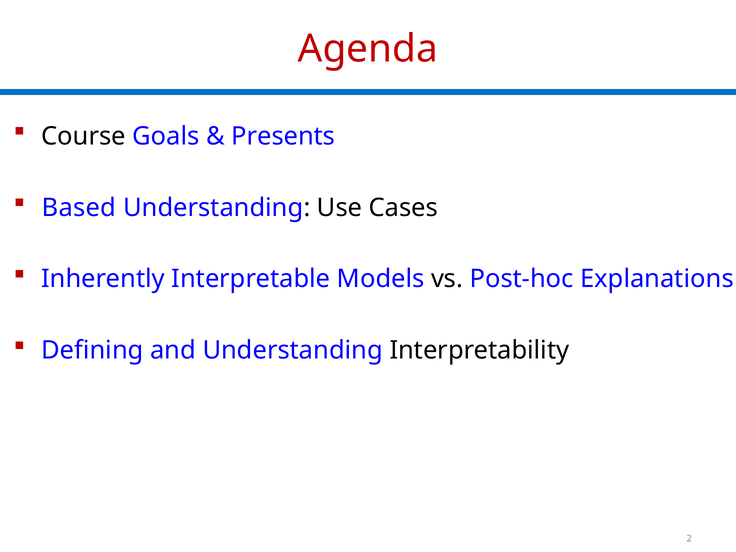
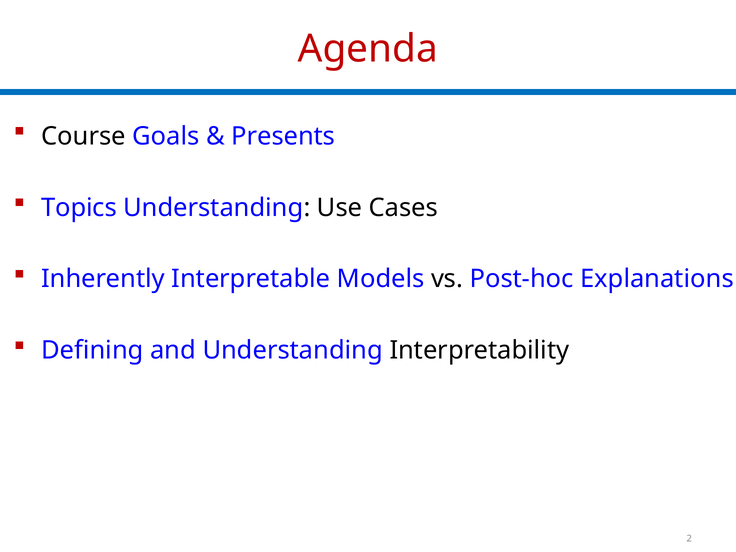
Based: Based -> Topics
